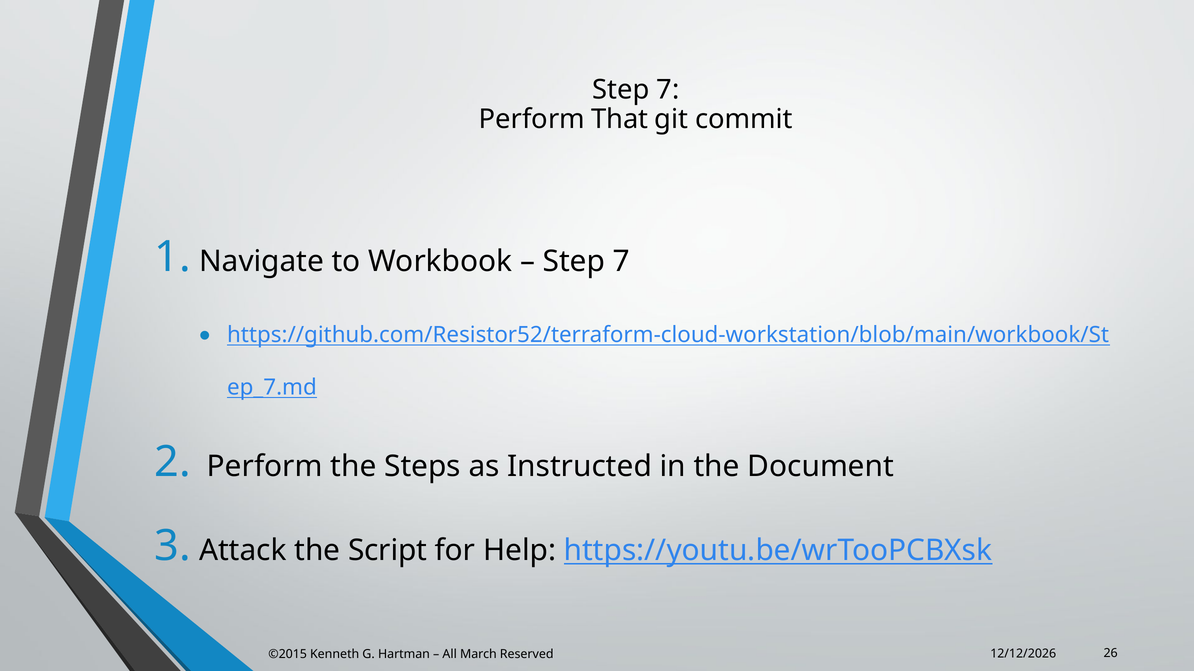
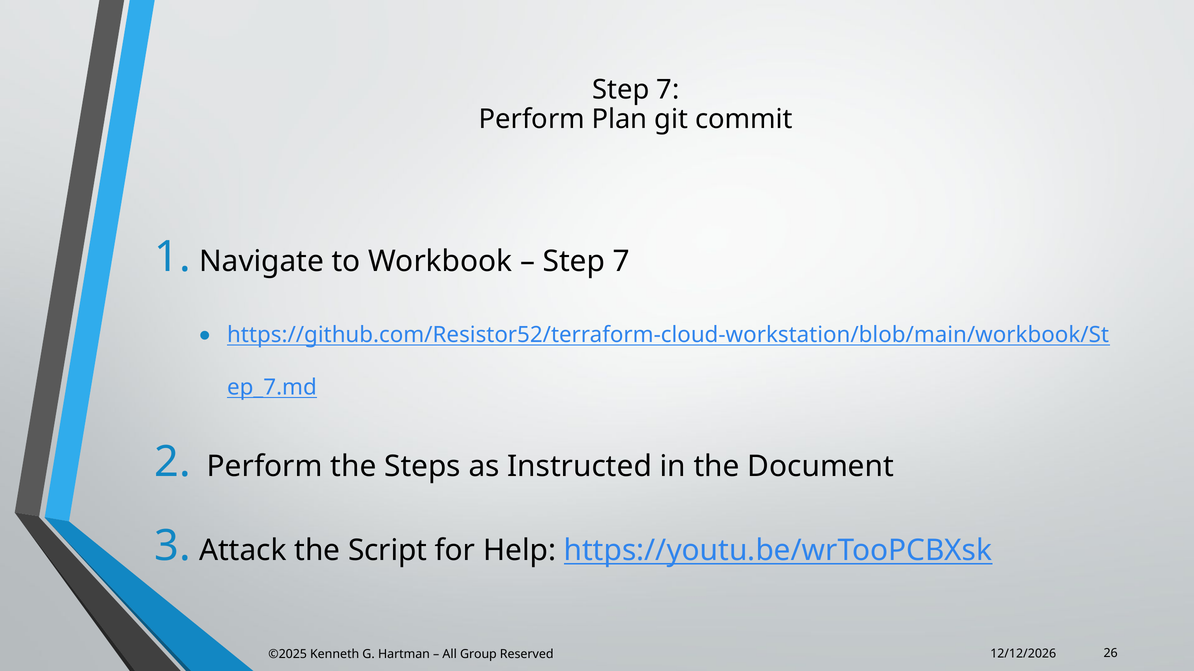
That: That -> Plan
©2015: ©2015 -> ©2025
March: March -> Group
